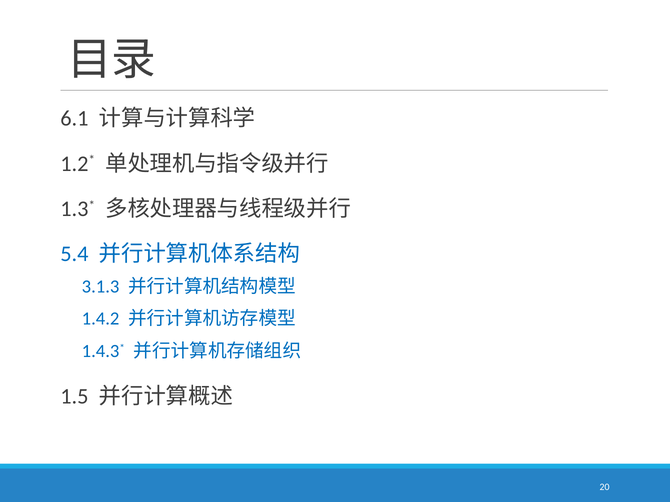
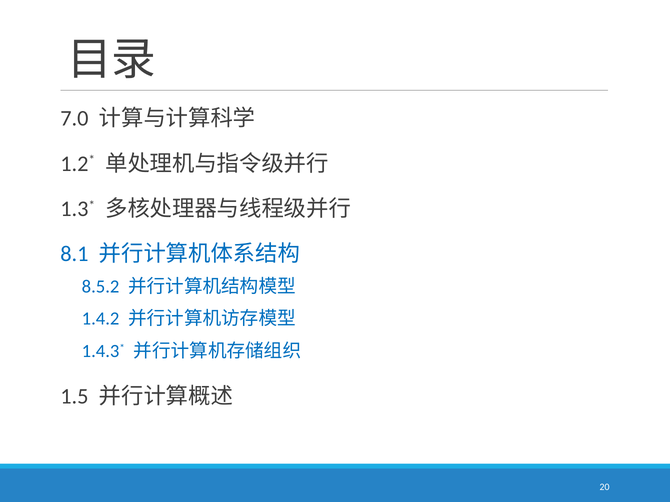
6.1: 6.1 -> 7.0
5.4: 5.4 -> 8.1
3.1.3: 3.1.3 -> 8.5.2
